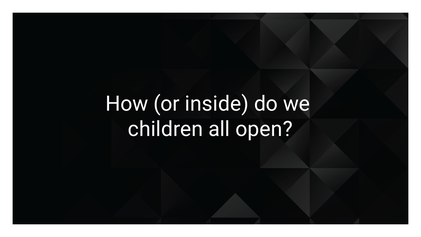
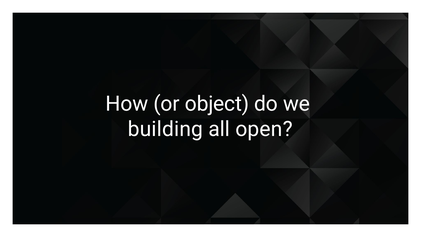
inside: inside -> object
children: children -> building
